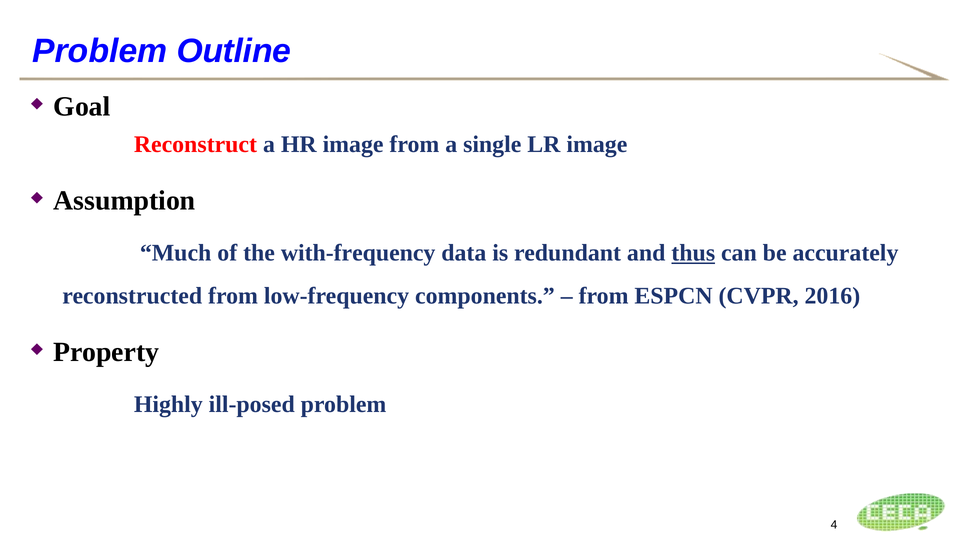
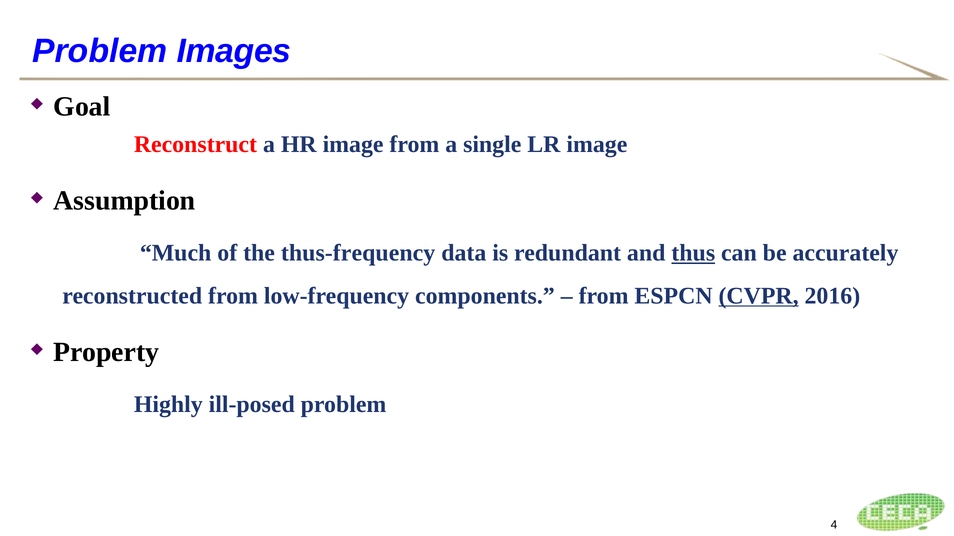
Outline: Outline -> Images
with-frequency: with-frequency -> thus-frequency
CVPR underline: none -> present
